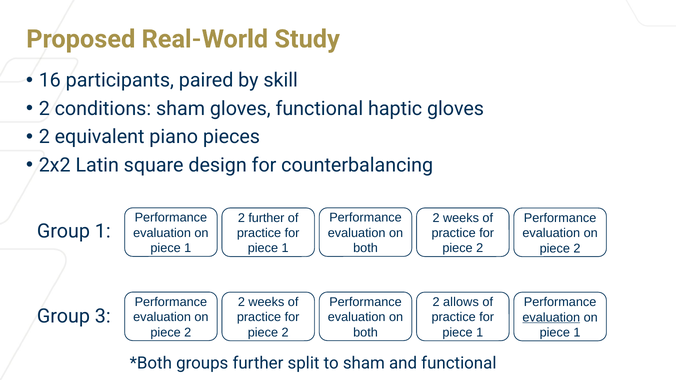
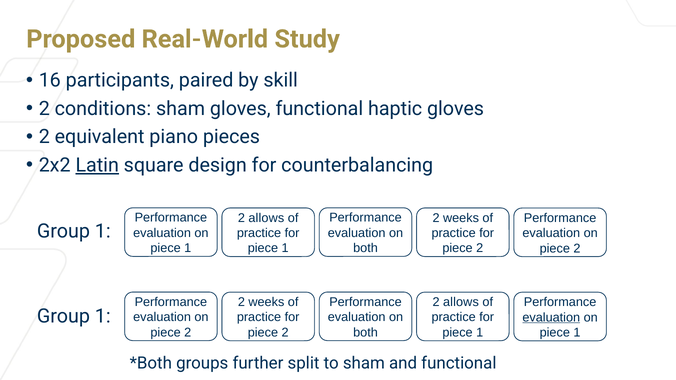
Latin underline: none -> present
further at (266, 218): further -> allows
3 at (103, 316): 3 -> 1
